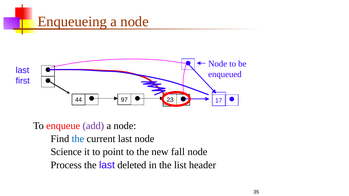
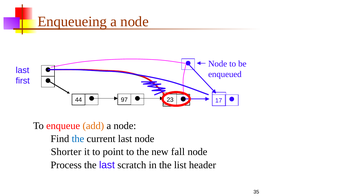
add colour: purple -> orange
Science: Science -> Shorter
deleted: deleted -> scratch
